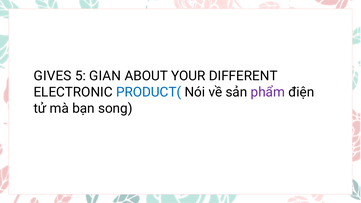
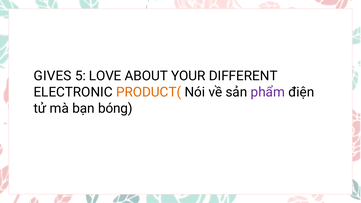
GIAN: GIAN -> LOVE
PRODUCT( colour: blue -> orange
song: song -> bóng
